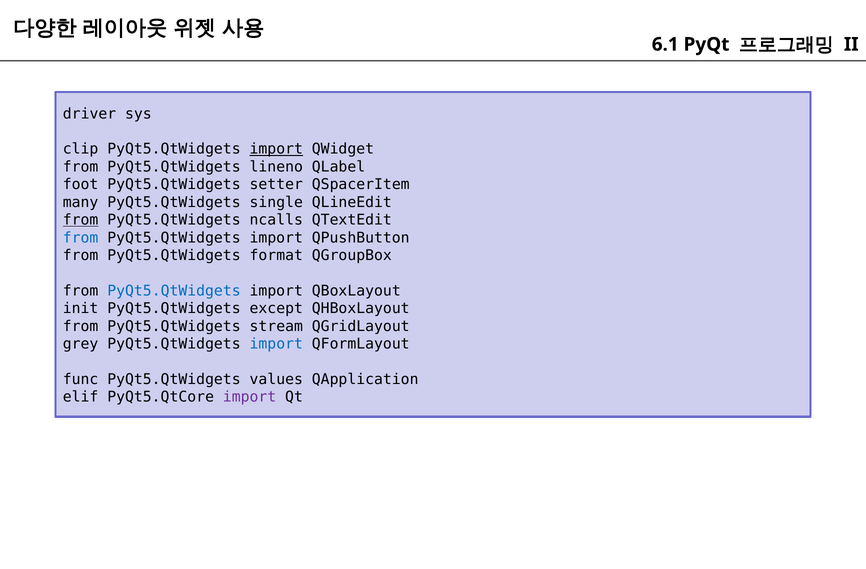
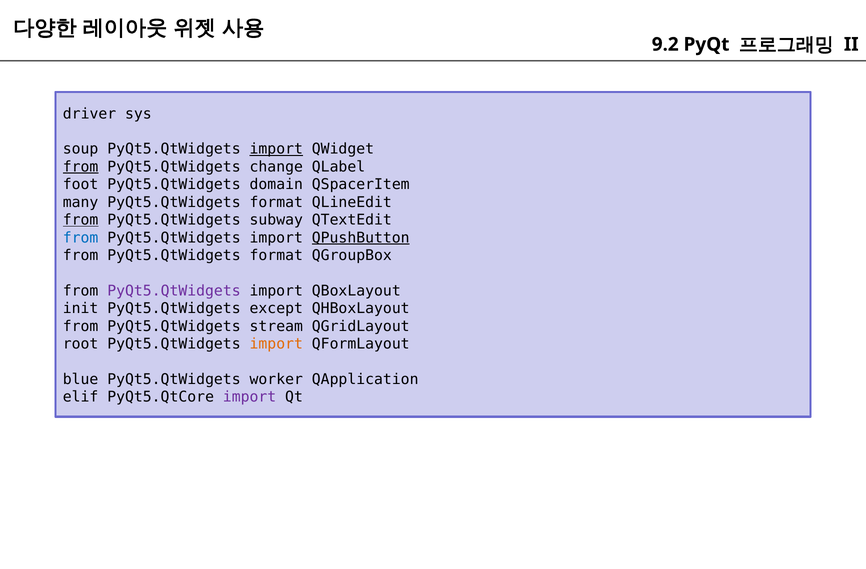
6.1: 6.1 -> 9.2
clip: clip -> soup
from at (81, 167) underline: none -> present
lineno: lineno -> change
setter: setter -> domain
single at (276, 202): single -> format
ncalls: ncalls -> subway
QPushButton underline: none -> present
PyQt5.QtWidgets at (174, 291) colour: blue -> purple
grey: grey -> root
import at (276, 344) colour: blue -> orange
func: func -> blue
values: values -> worker
